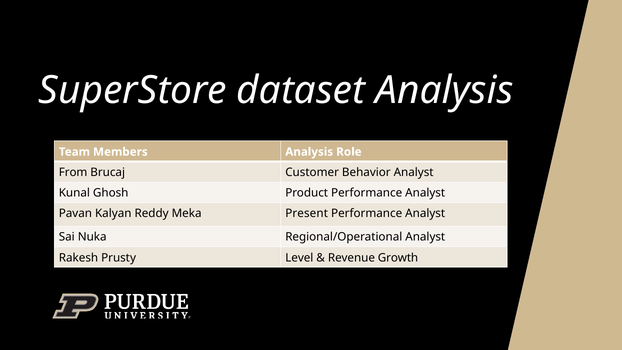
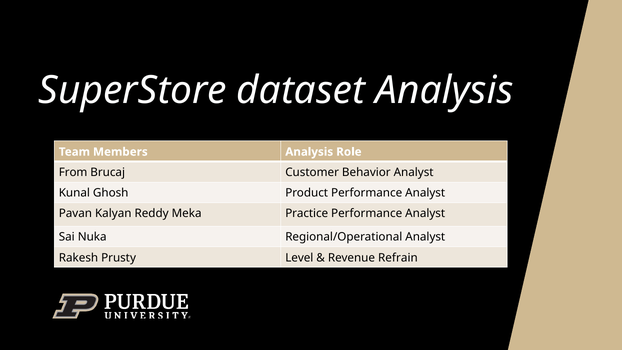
Present: Present -> Practice
Growth: Growth -> Refrain
